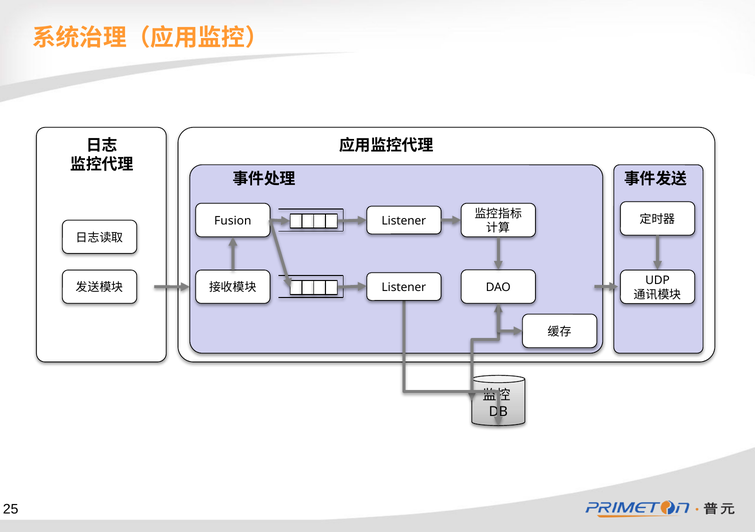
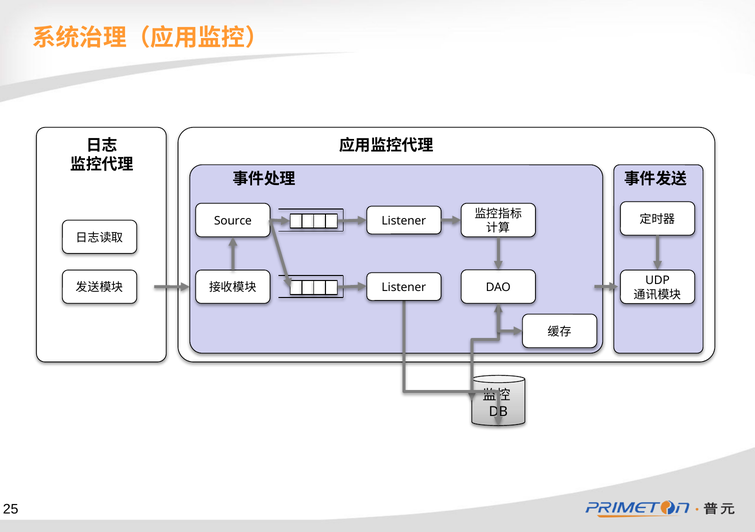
Fusion: Fusion -> Source
